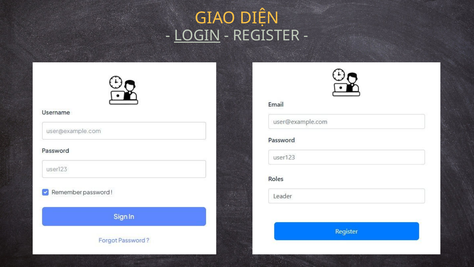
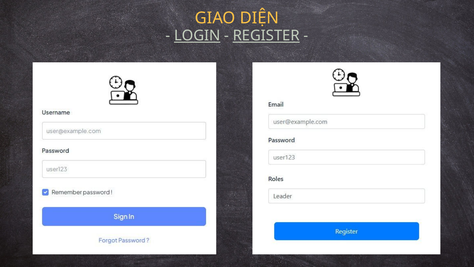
REGISTER underline: none -> present
